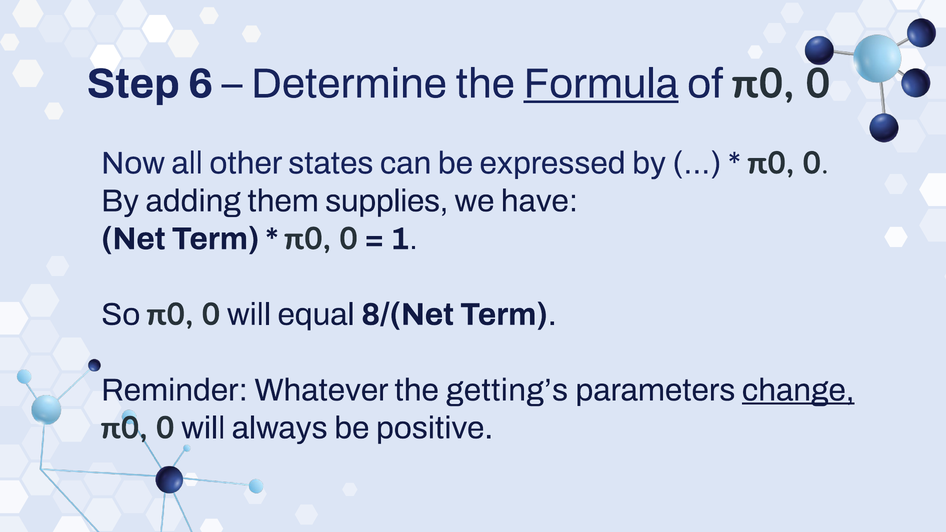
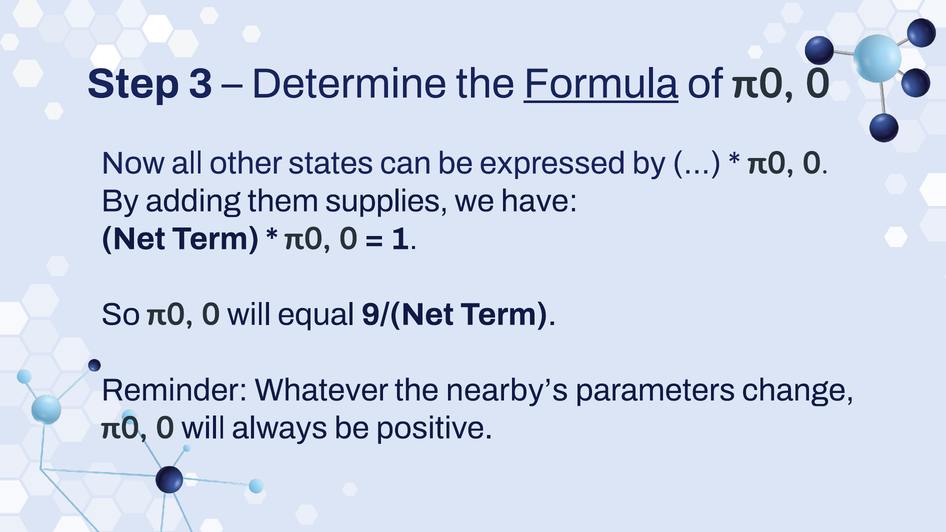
6: 6 -> 3
8/(Net: 8/(Net -> 9/(Net
getting’s: getting’s -> nearby’s
change underline: present -> none
